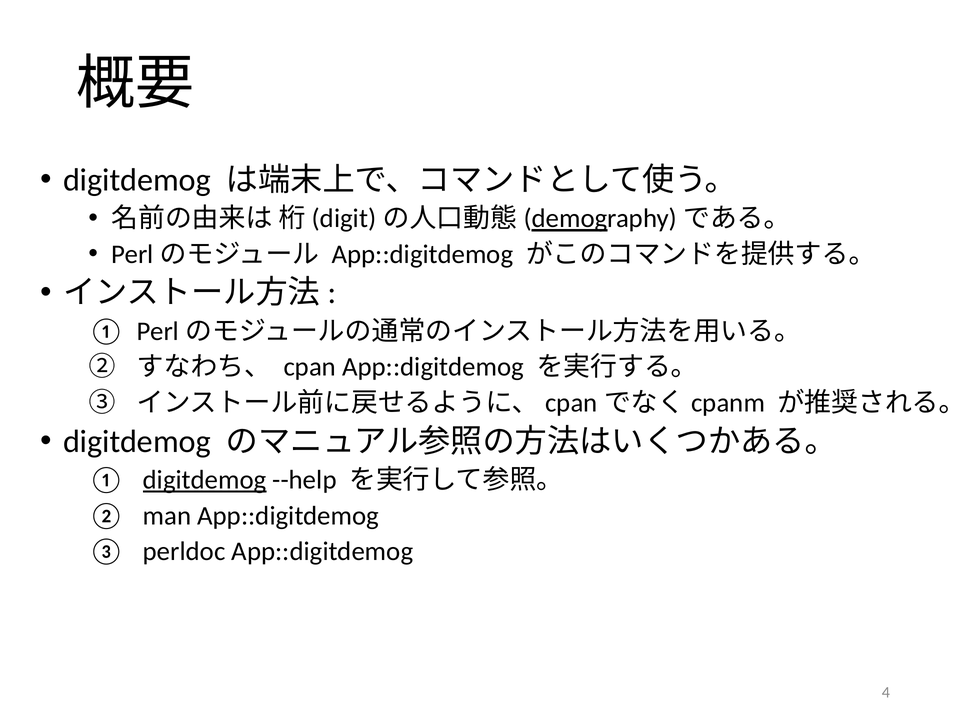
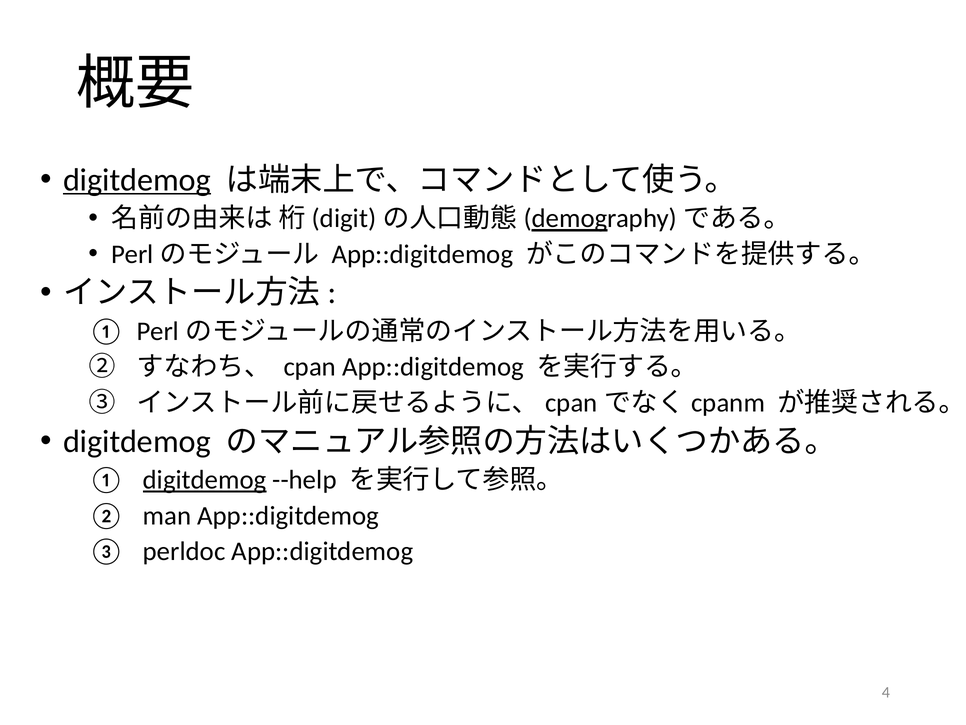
digitdemog at (137, 180) underline: none -> present
